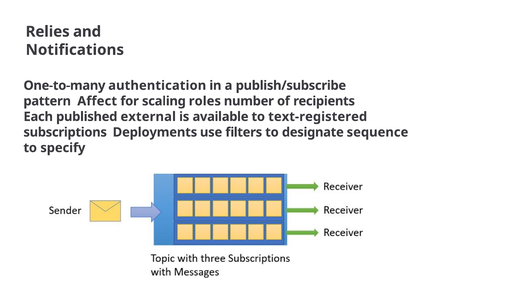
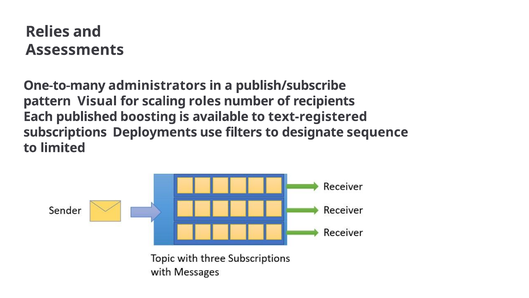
Notifications: Notifications -> Assessments
authentication: authentication -> administrators
Affect: Affect -> Visual
external: external -> boosting
specify: specify -> limited
